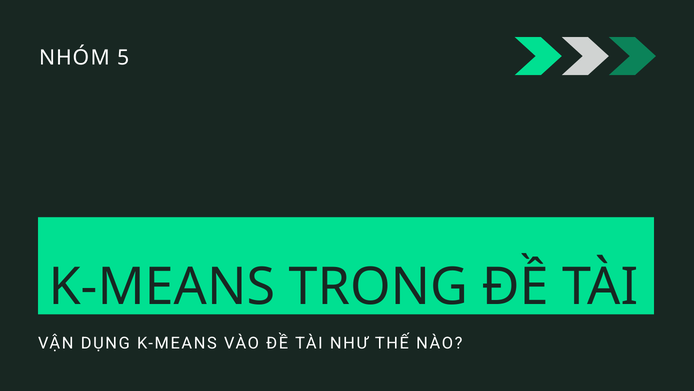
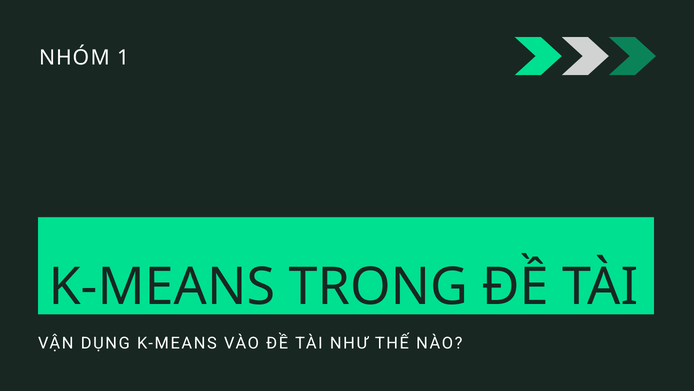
5: 5 -> 1
